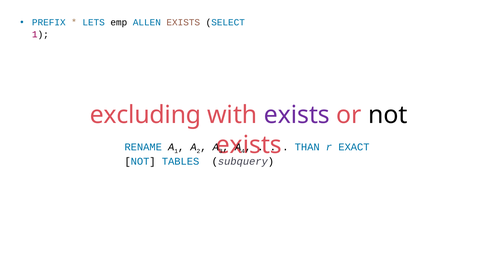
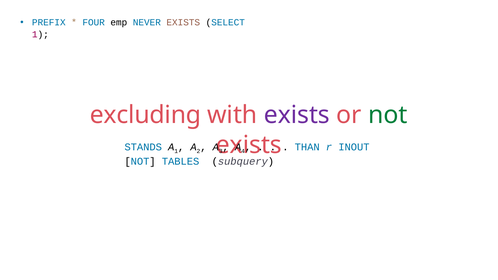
LETS: LETS -> FOUR
ALLEN: ALLEN -> NEVER
not at (388, 115) colour: black -> green
RENAME: RENAME -> STANDS
EXACT: EXACT -> INOUT
